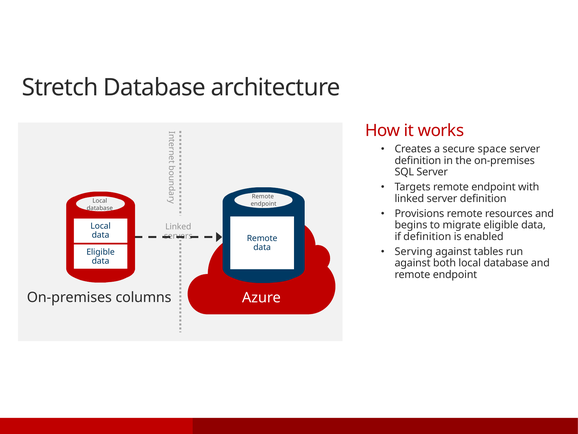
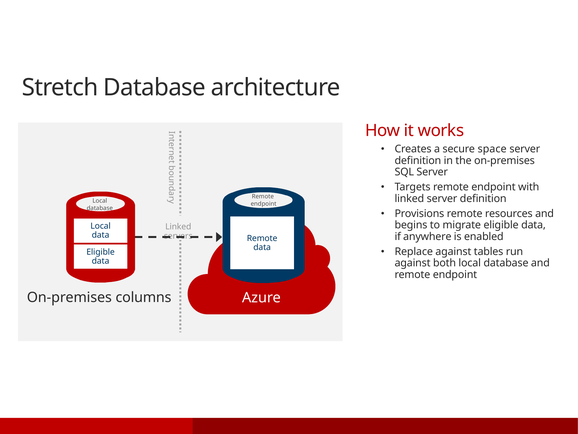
if definition: definition -> anywhere
Serving: Serving -> Replace
